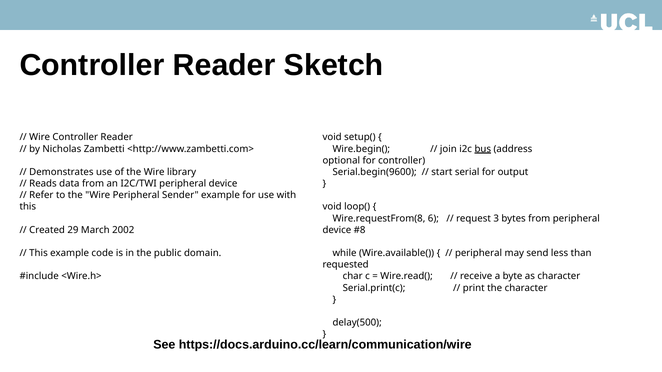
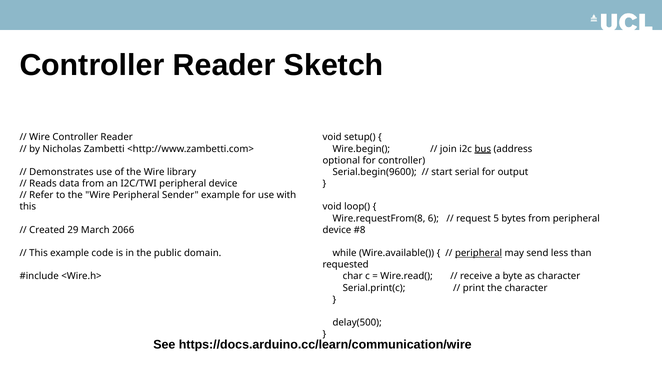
3: 3 -> 5
2002: 2002 -> 2066
peripheral at (479, 253) underline: none -> present
